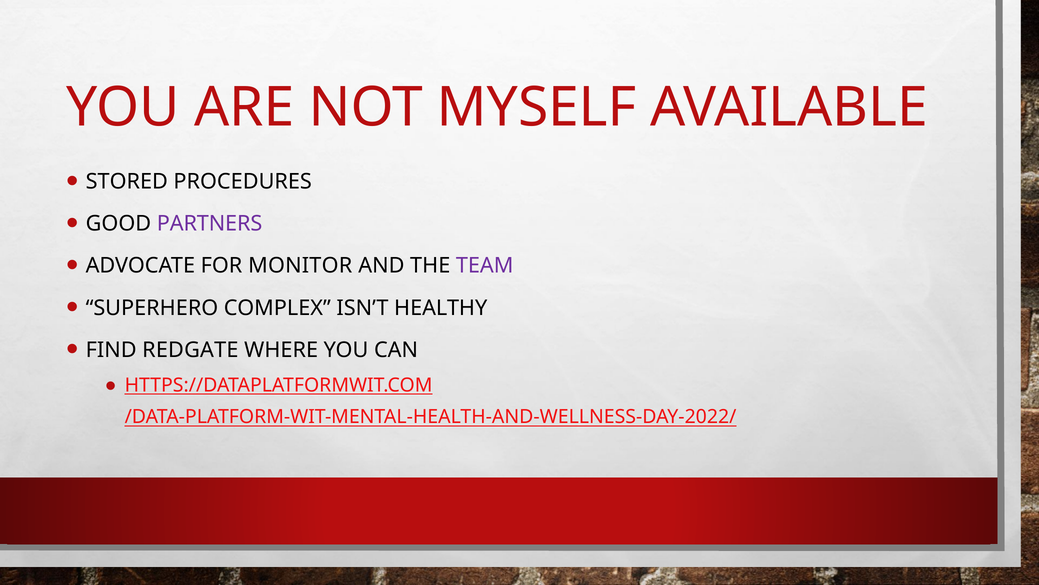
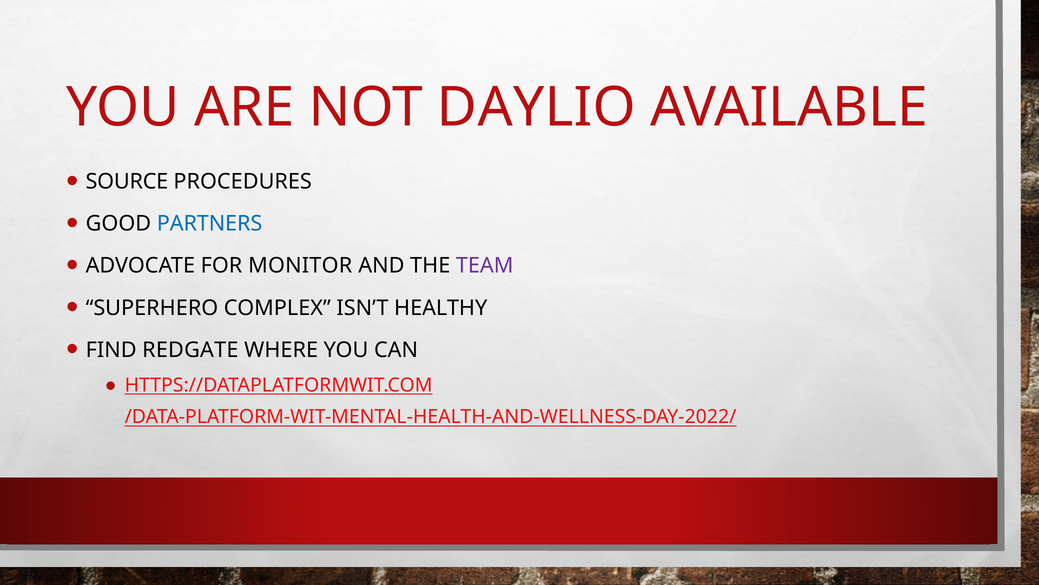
MYSELF: MYSELF -> DAYLIO
STORED: STORED -> SOURCE
PARTNERS colour: purple -> blue
